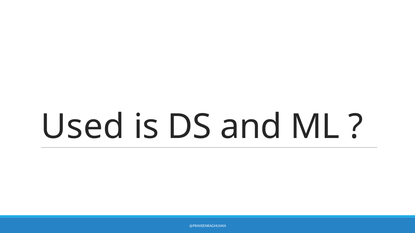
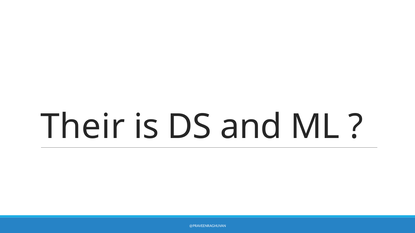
Used: Used -> Their
